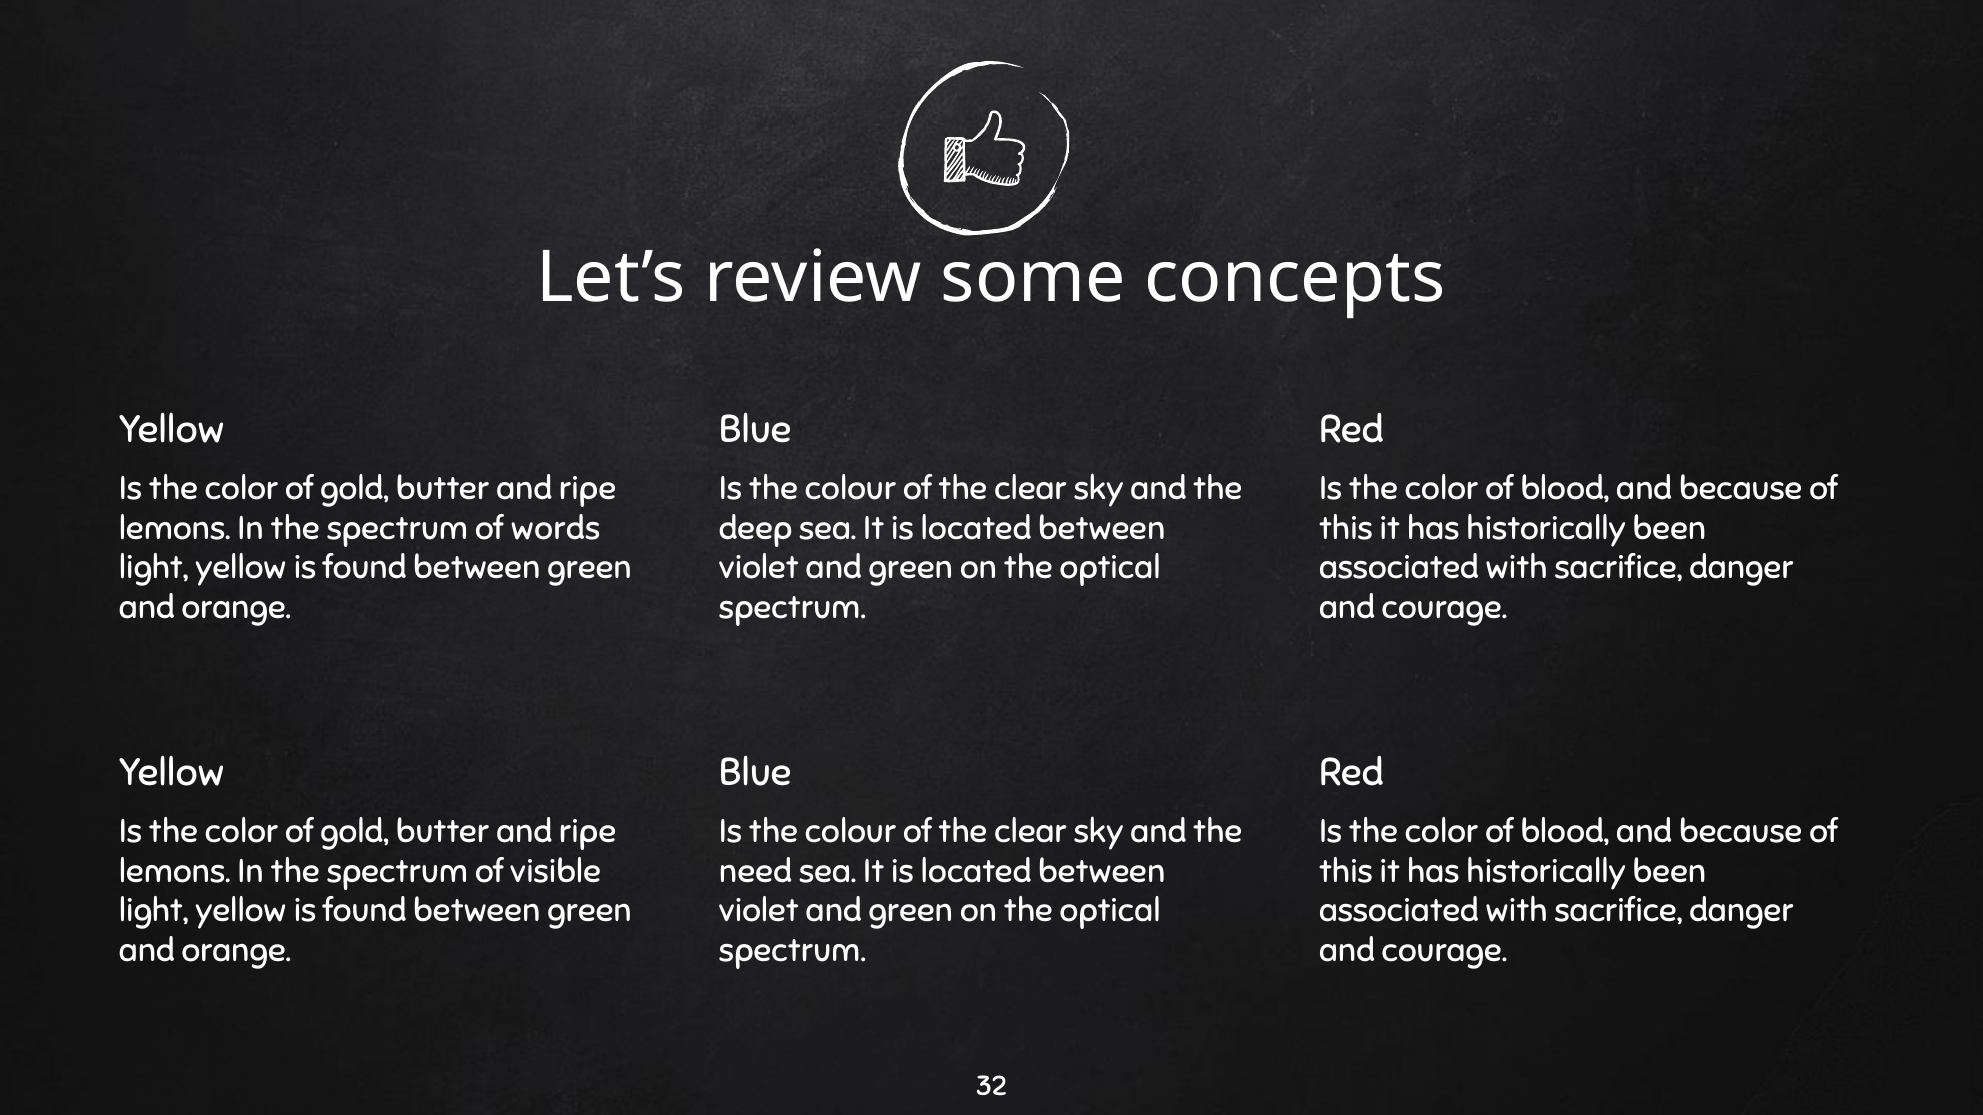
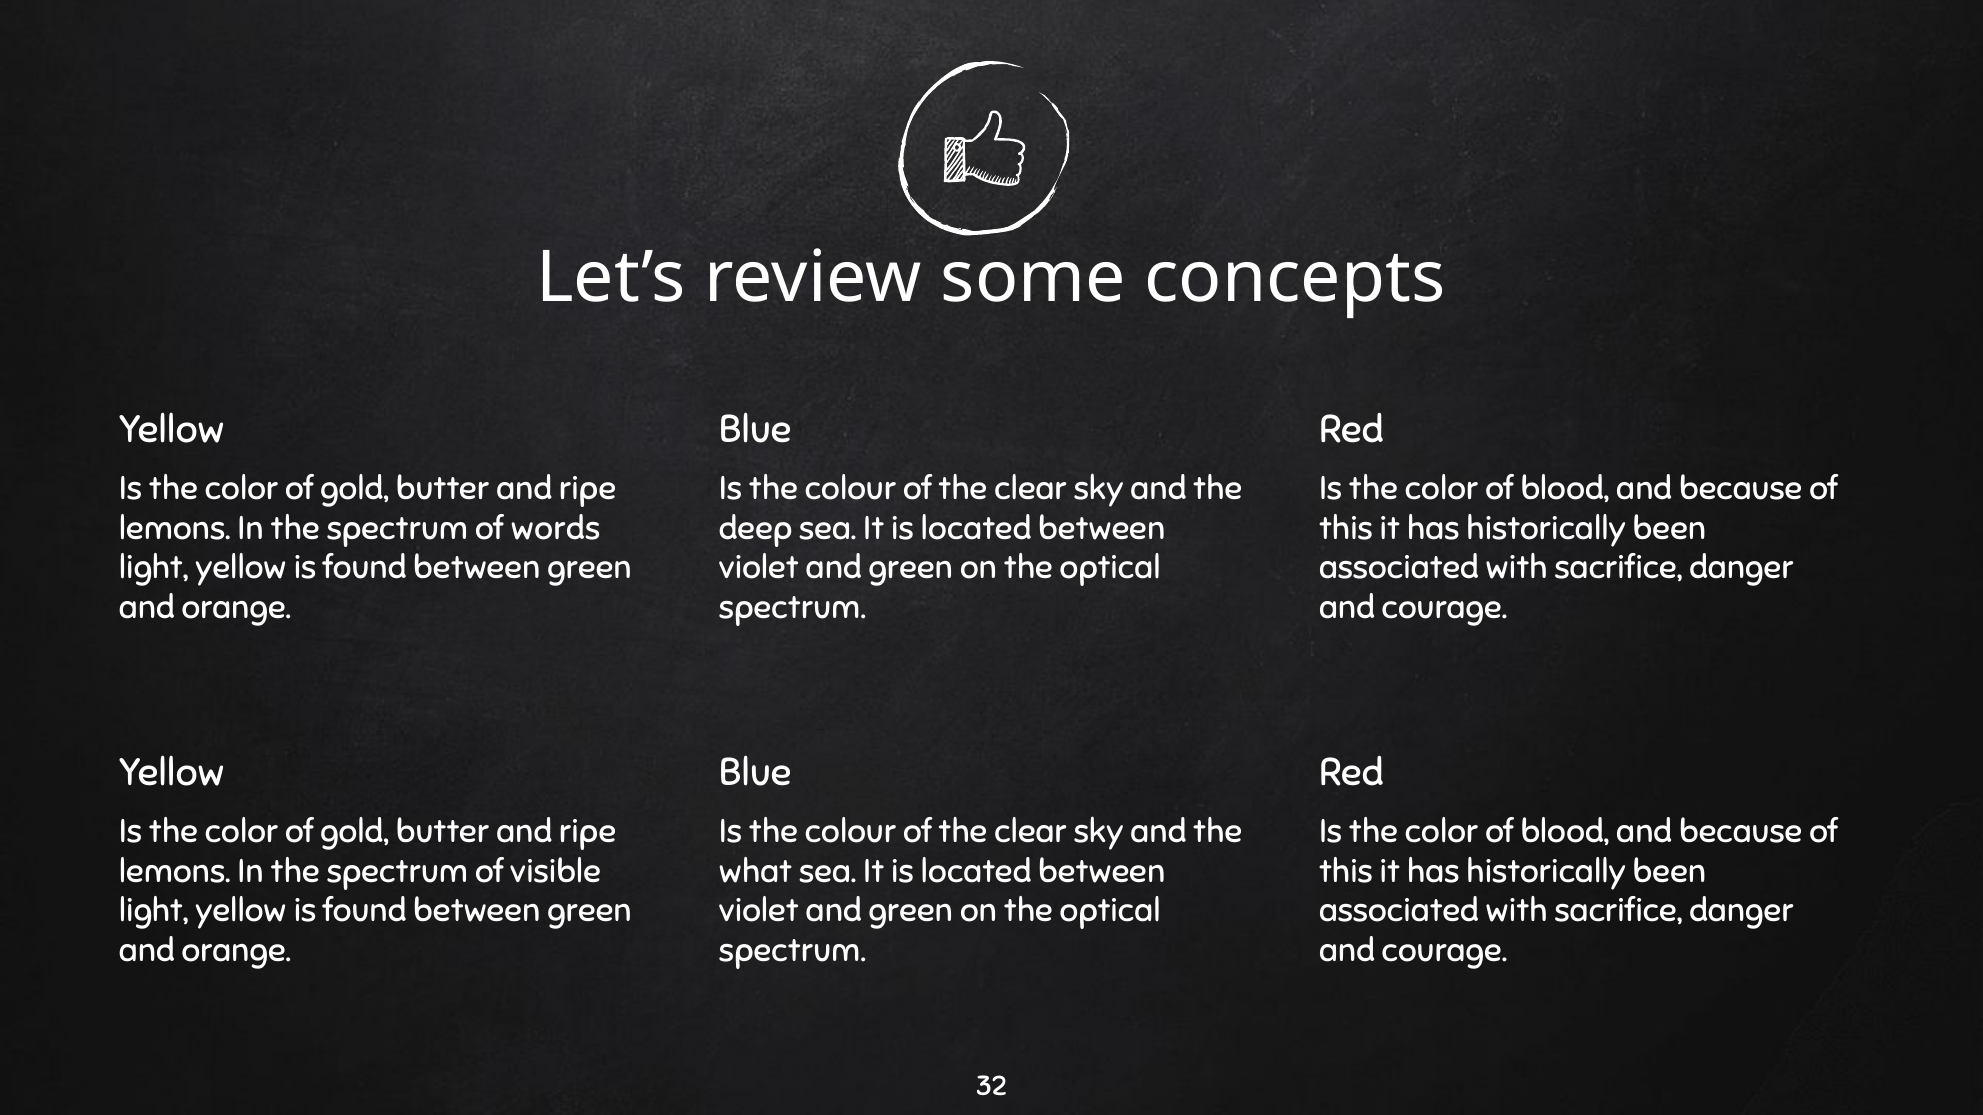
need: need -> what
